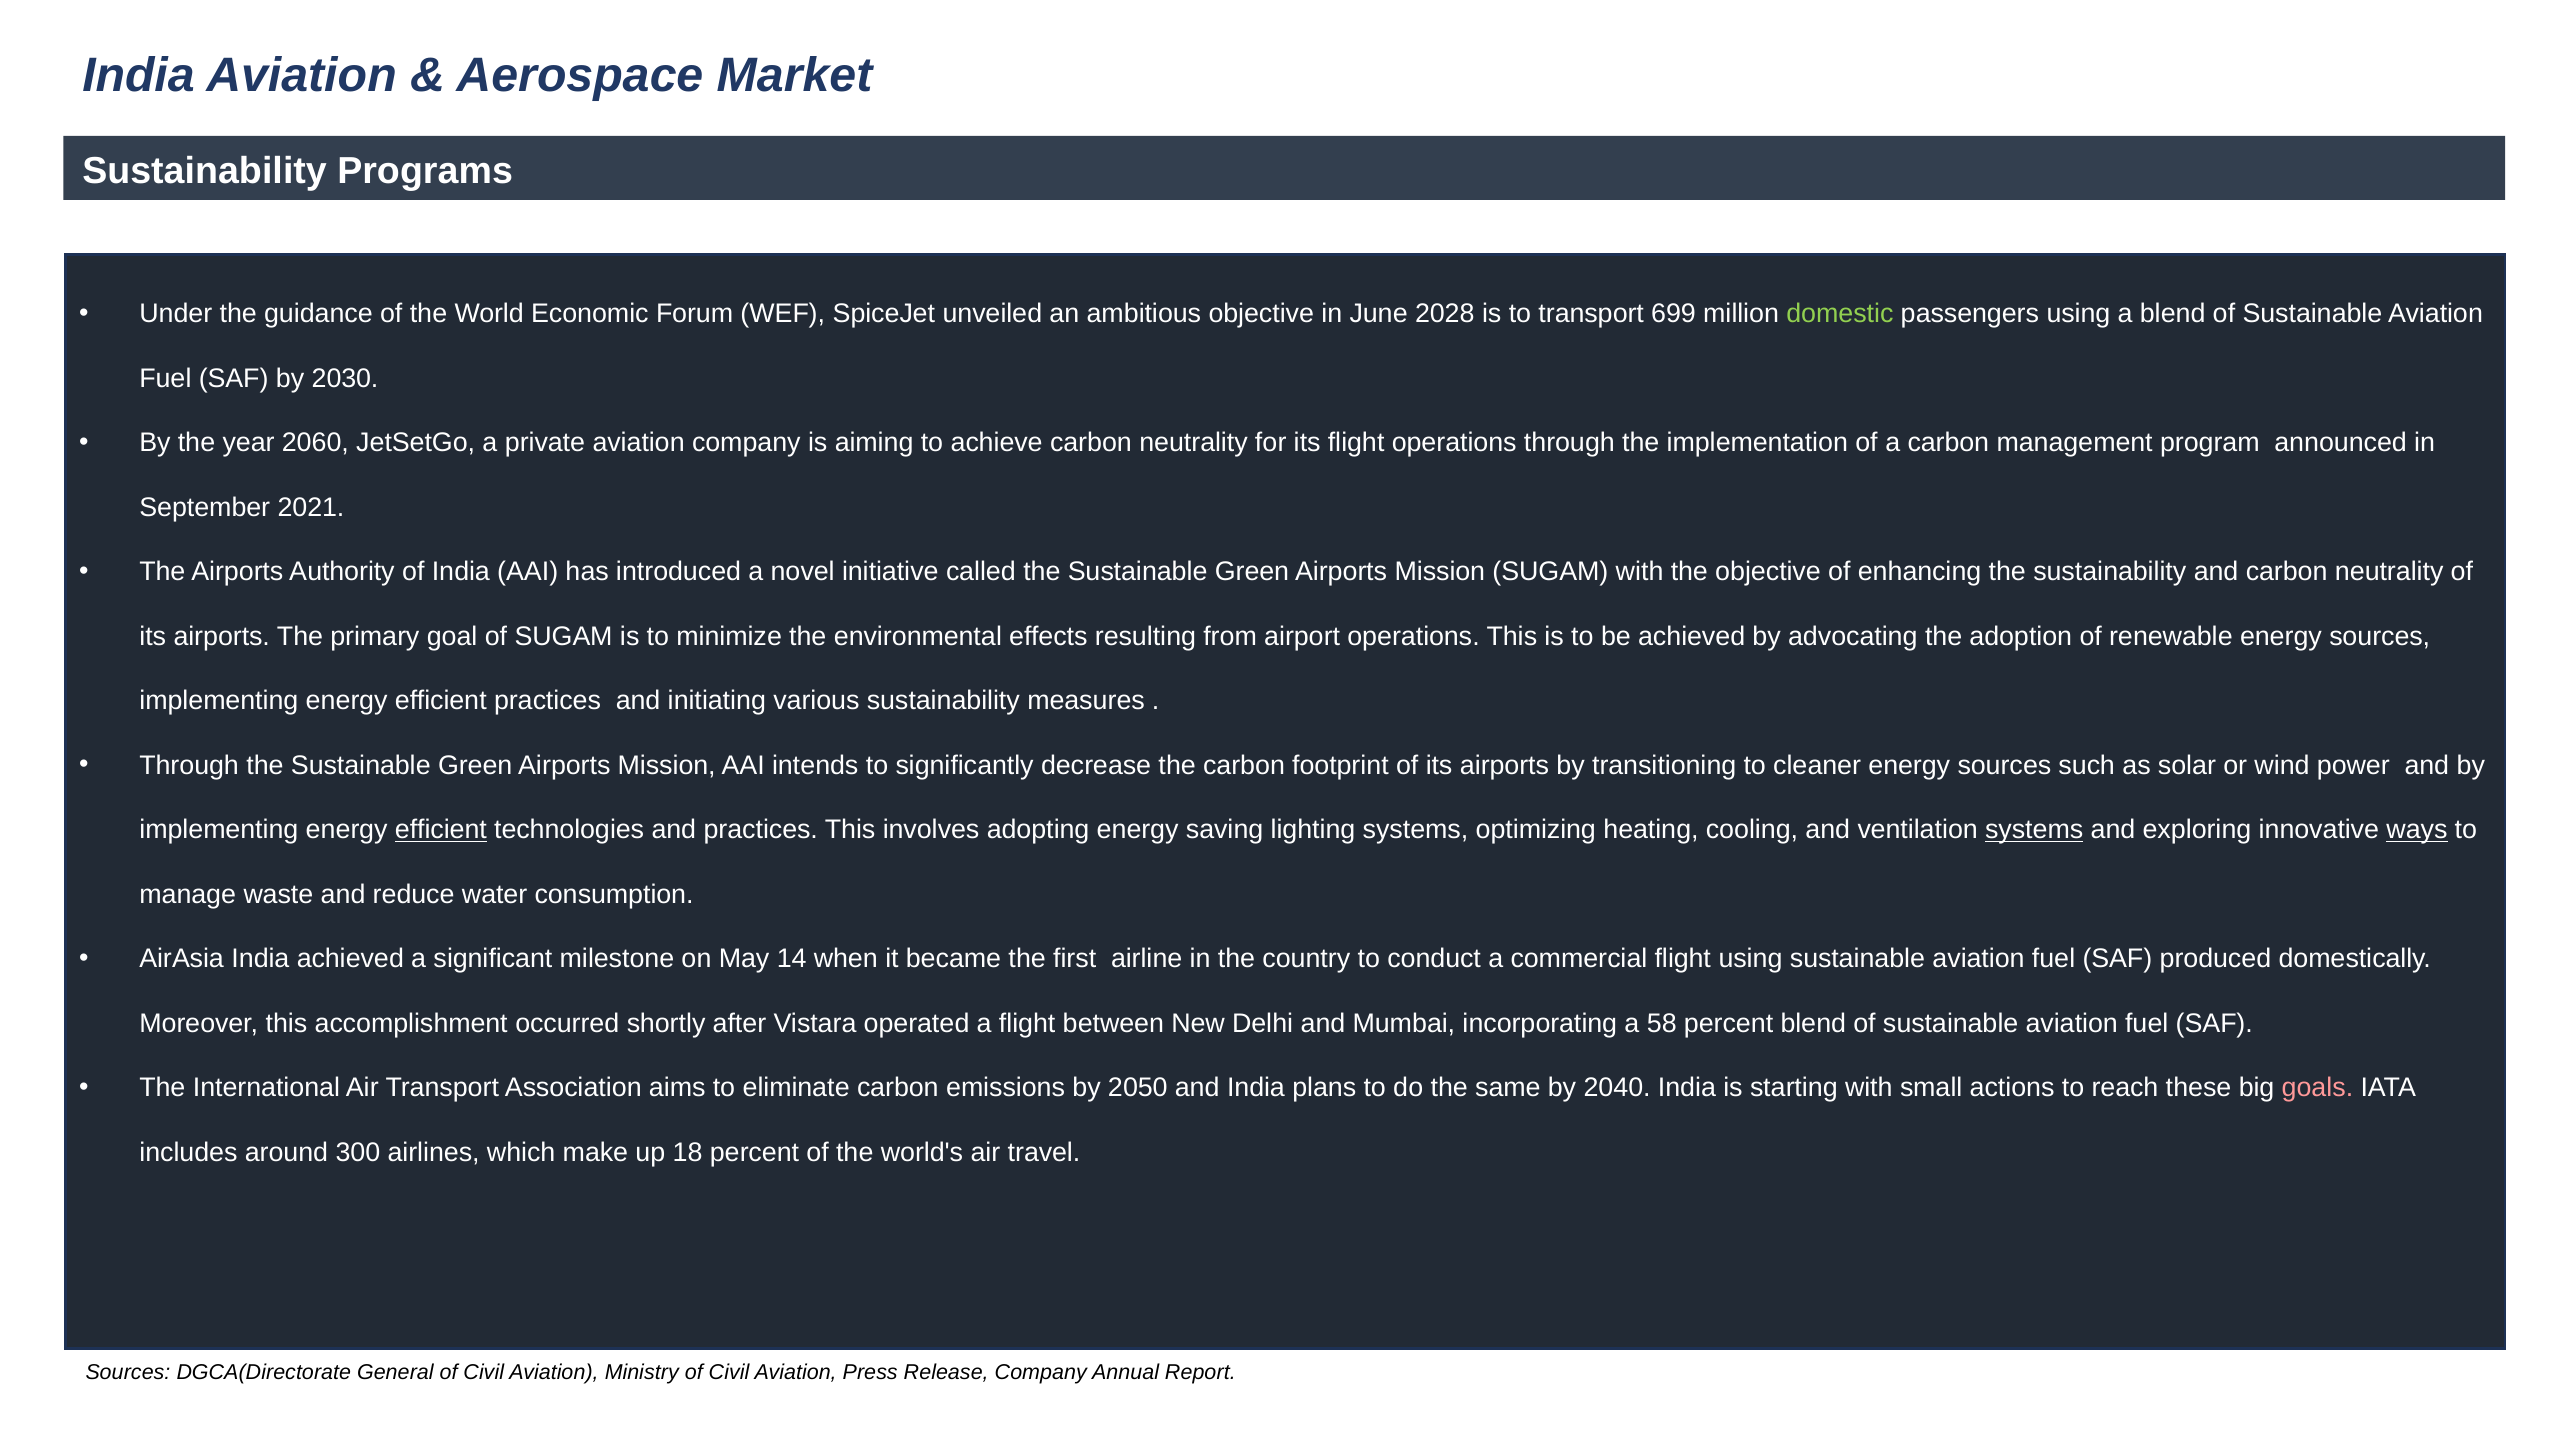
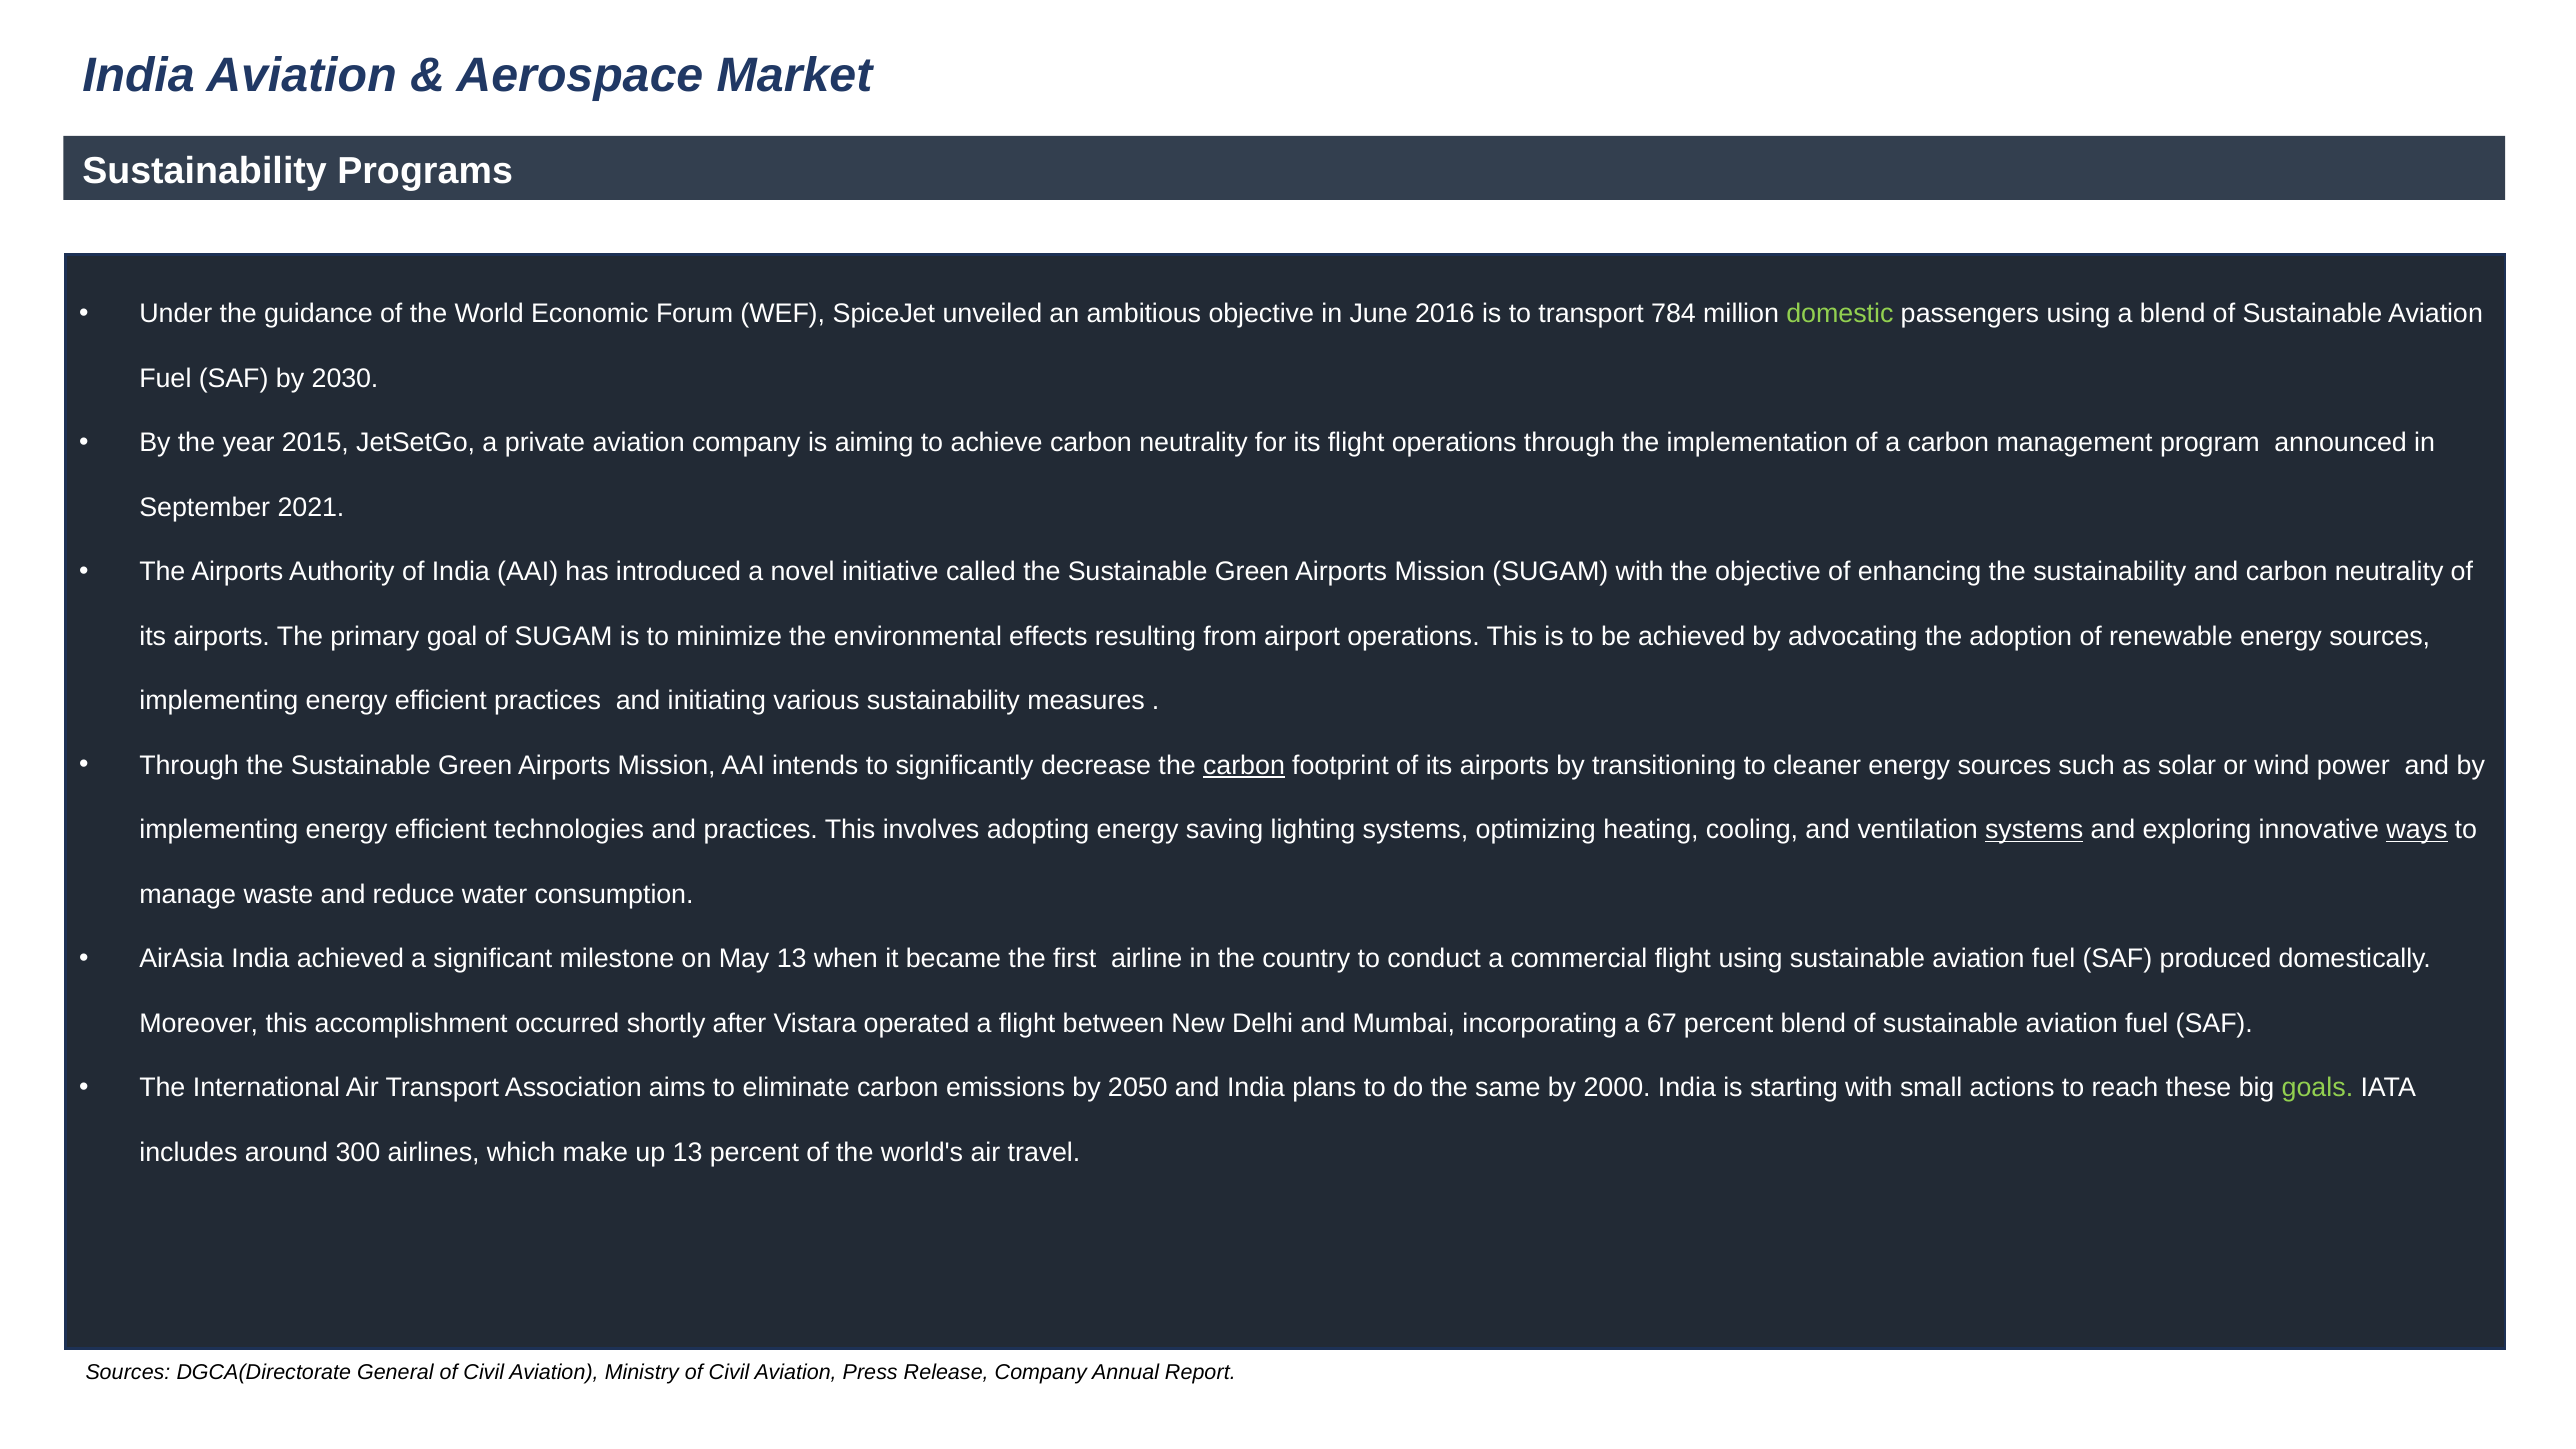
2028: 2028 -> 2016
699: 699 -> 784
2060: 2060 -> 2015
carbon at (1244, 766) underline: none -> present
efficient at (441, 830) underline: present -> none
May 14: 14 -> 13
58: 58 -> 67
2040: 2040 -> 2000
goals colour: pink -> light green
up 18: 18 -> 13
